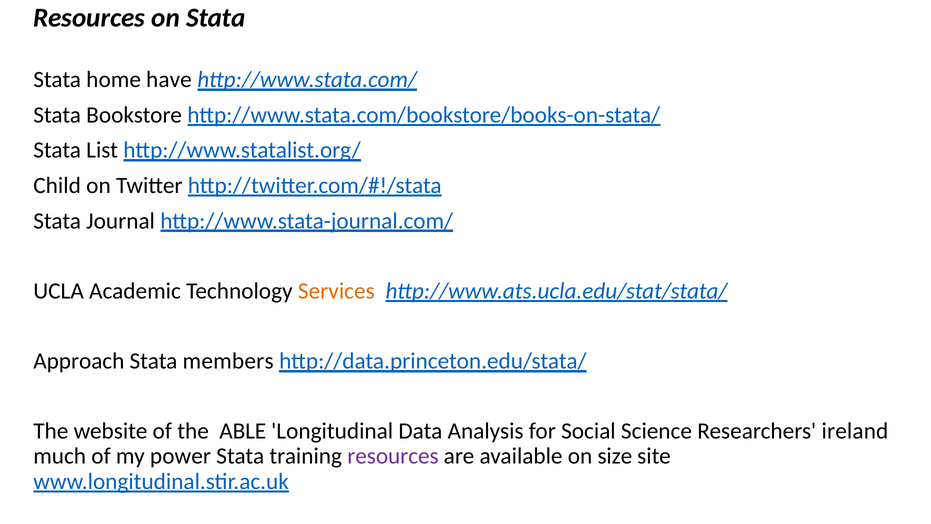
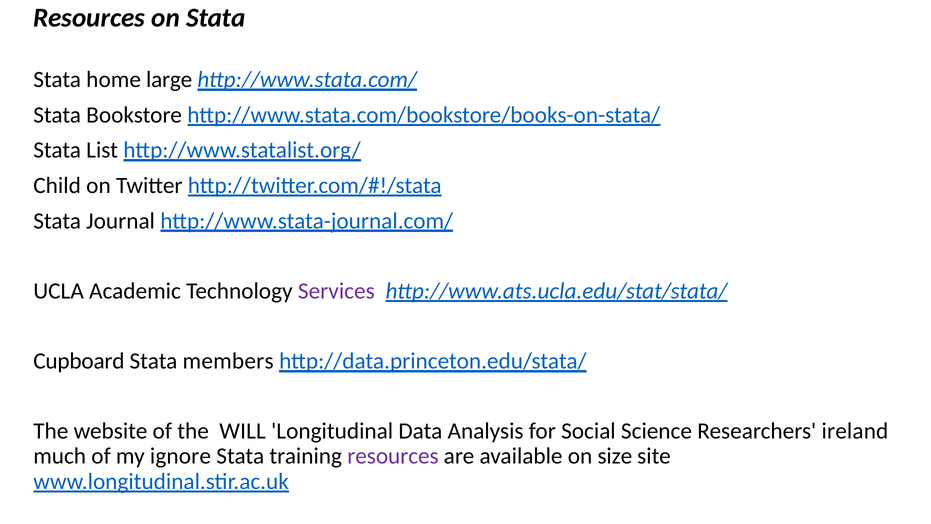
have: have -> large
Services colour: orange -> purple
Approach: Approach -> Cupboard
ABLE: ABLE -> WILL
power: power -> ignore
